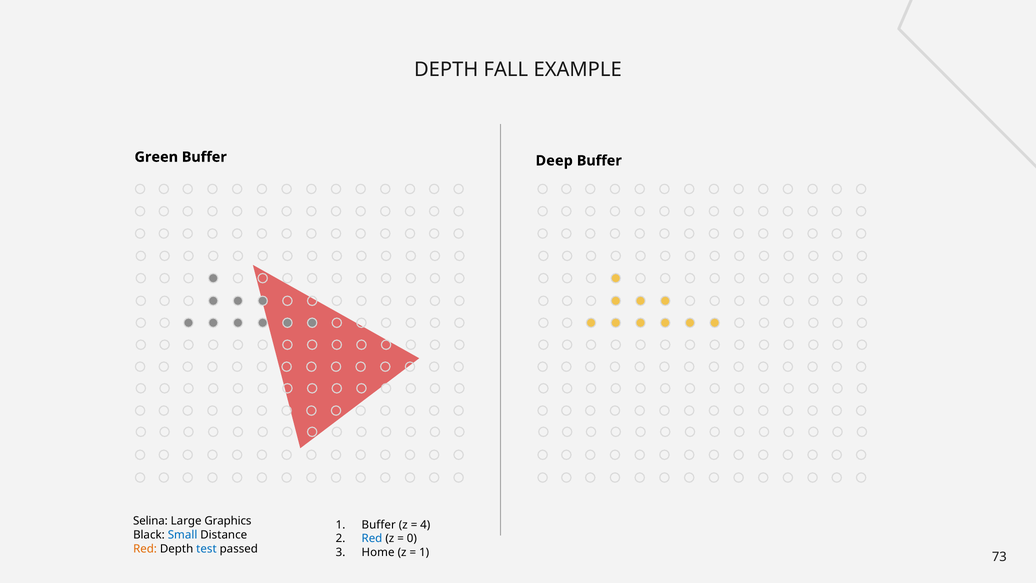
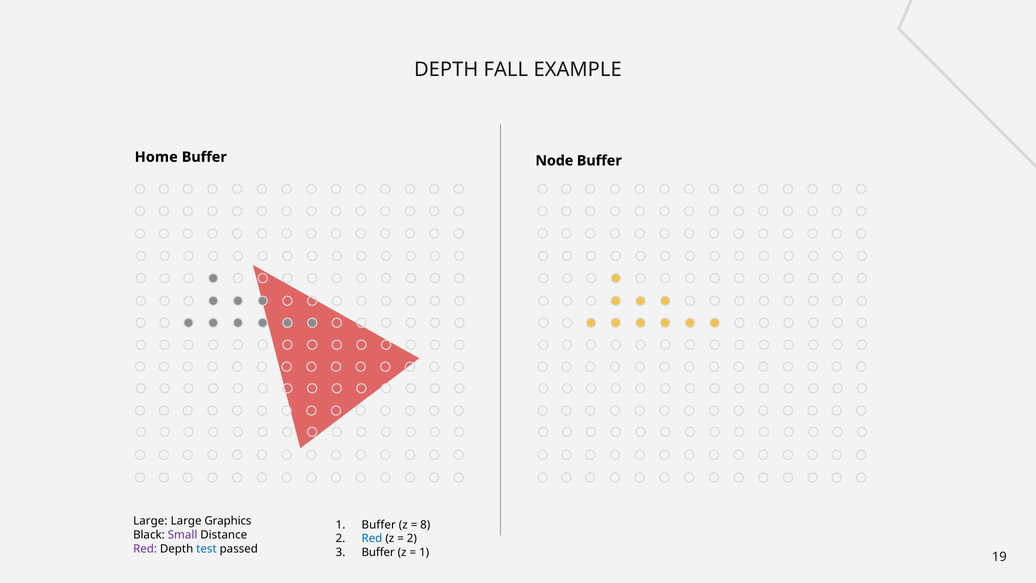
Green: Green -> Home
Deep: Deep -> Node
Selina at (150, 521): Selina -> Large
4: 4 -> 8
Small colour: blue -> purple
0 at (412, 538): 0 -> 2
Red at (145, 549) colour: orange -> purple
3 Home: Home -> Buffer
73: 73 -> 19
